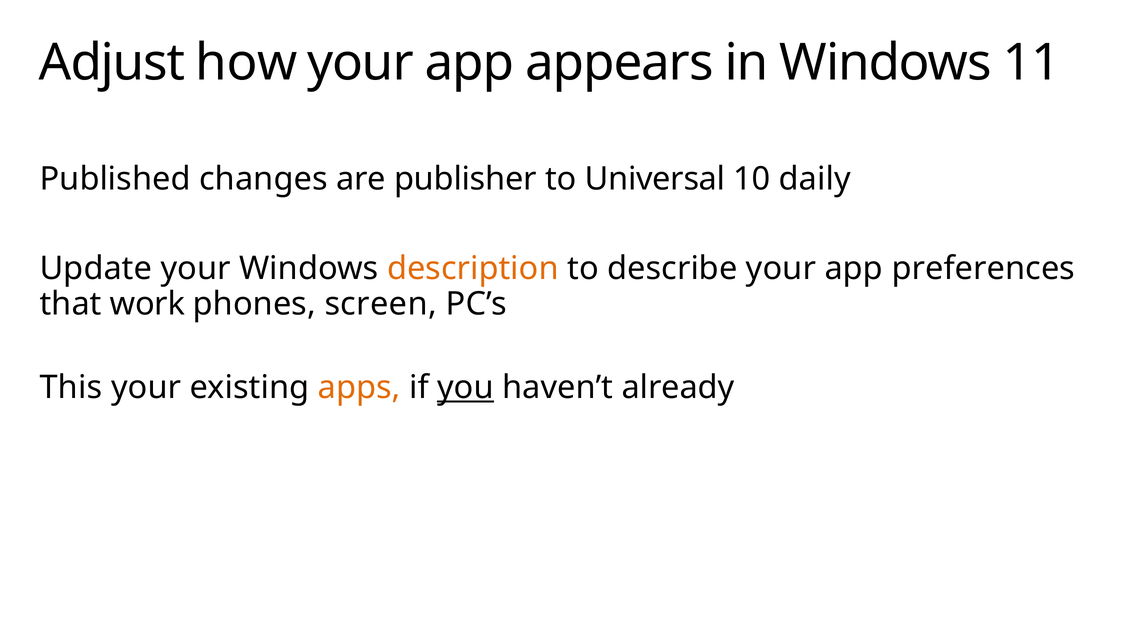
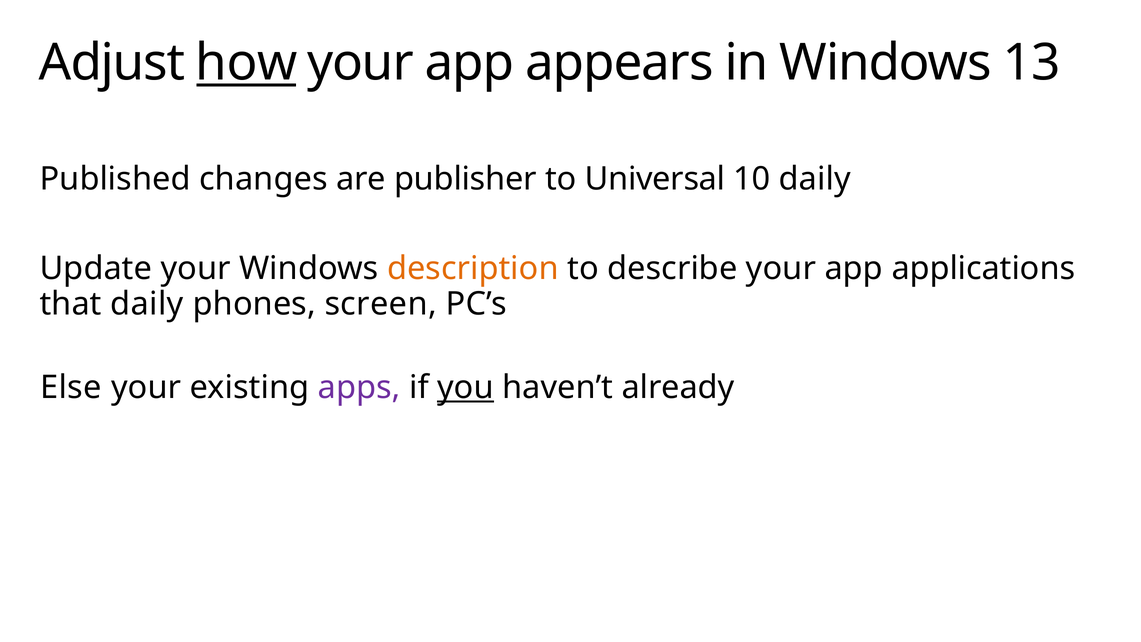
how underline: none -> present
11: 11 -> 13
preferences: preferences -> applications
that work: work -> daily
This: This -> Else
apps colour: orange -> purple
